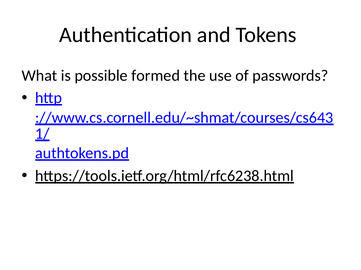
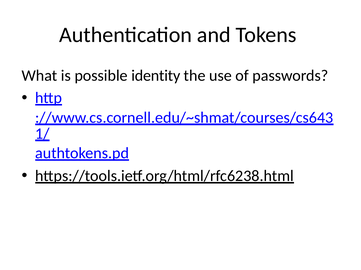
formed: formed -> identity
